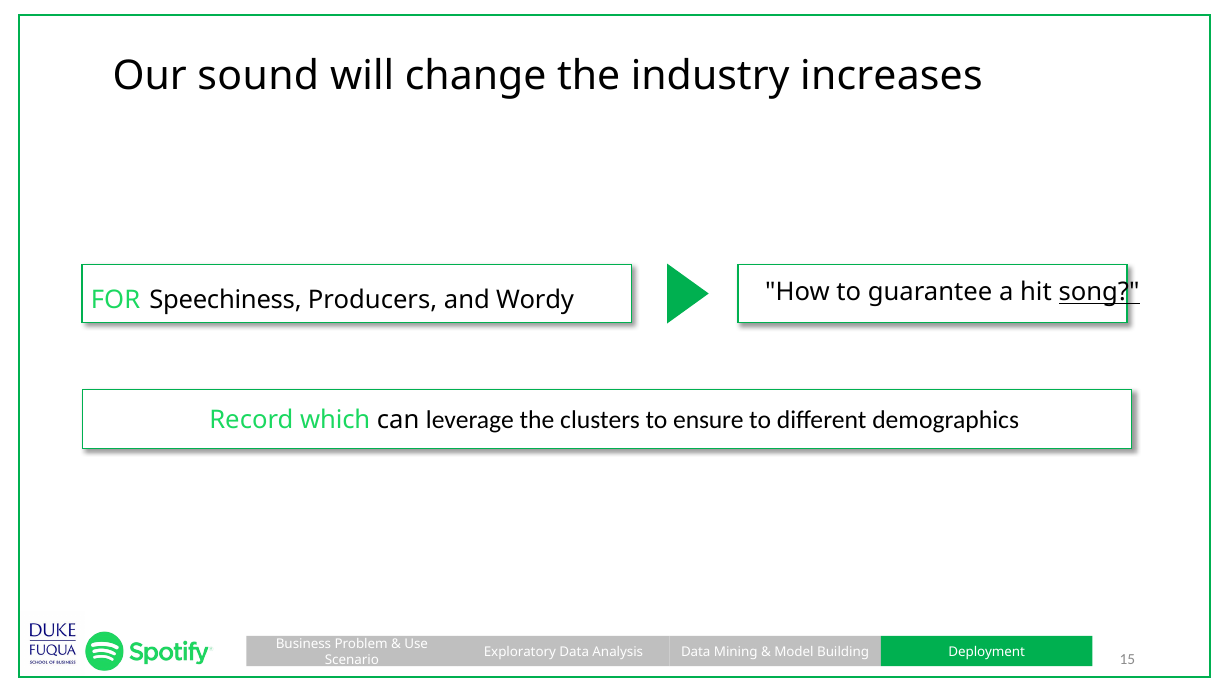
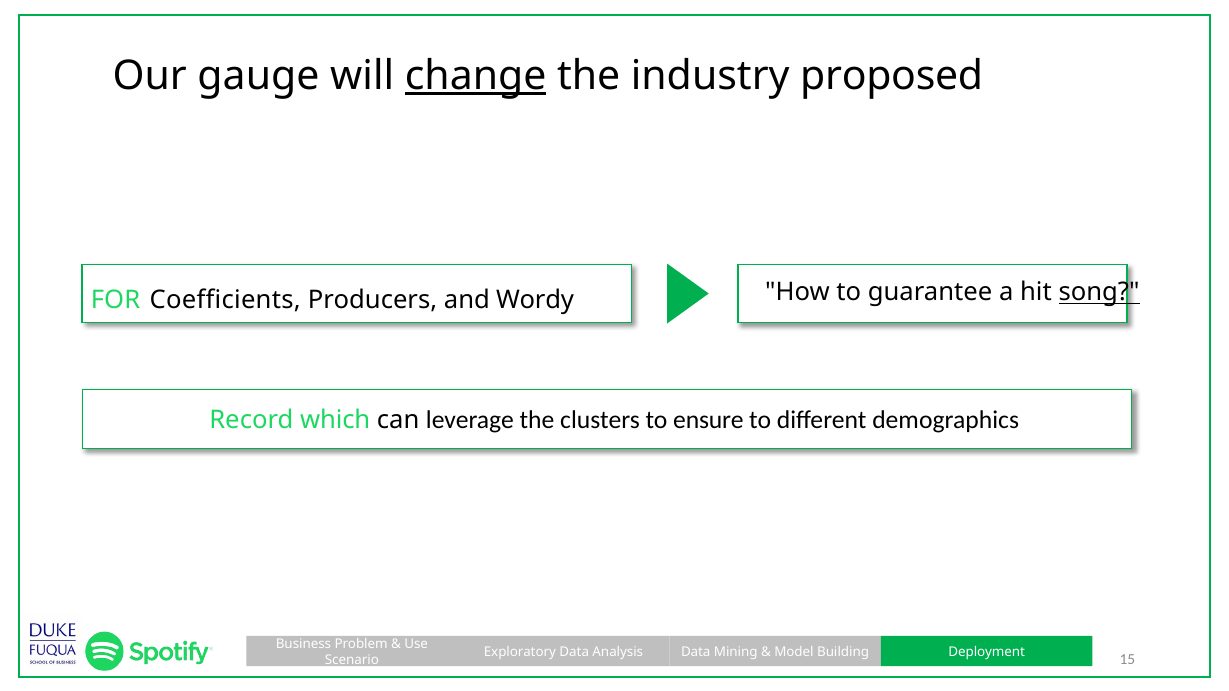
sound: sound -> gauge
change underline: none -> present
increases: increases -> proposed
Speechiness: Speechiness -> Coefficients
